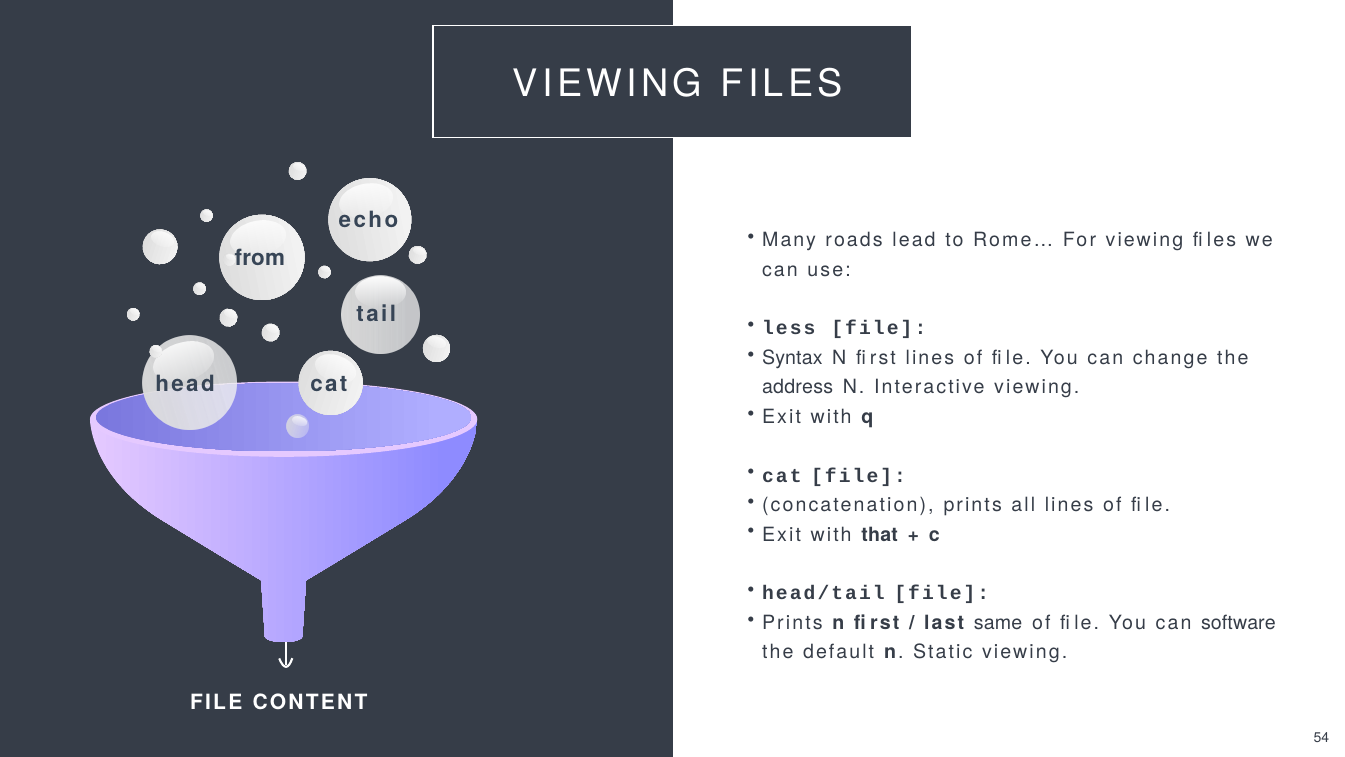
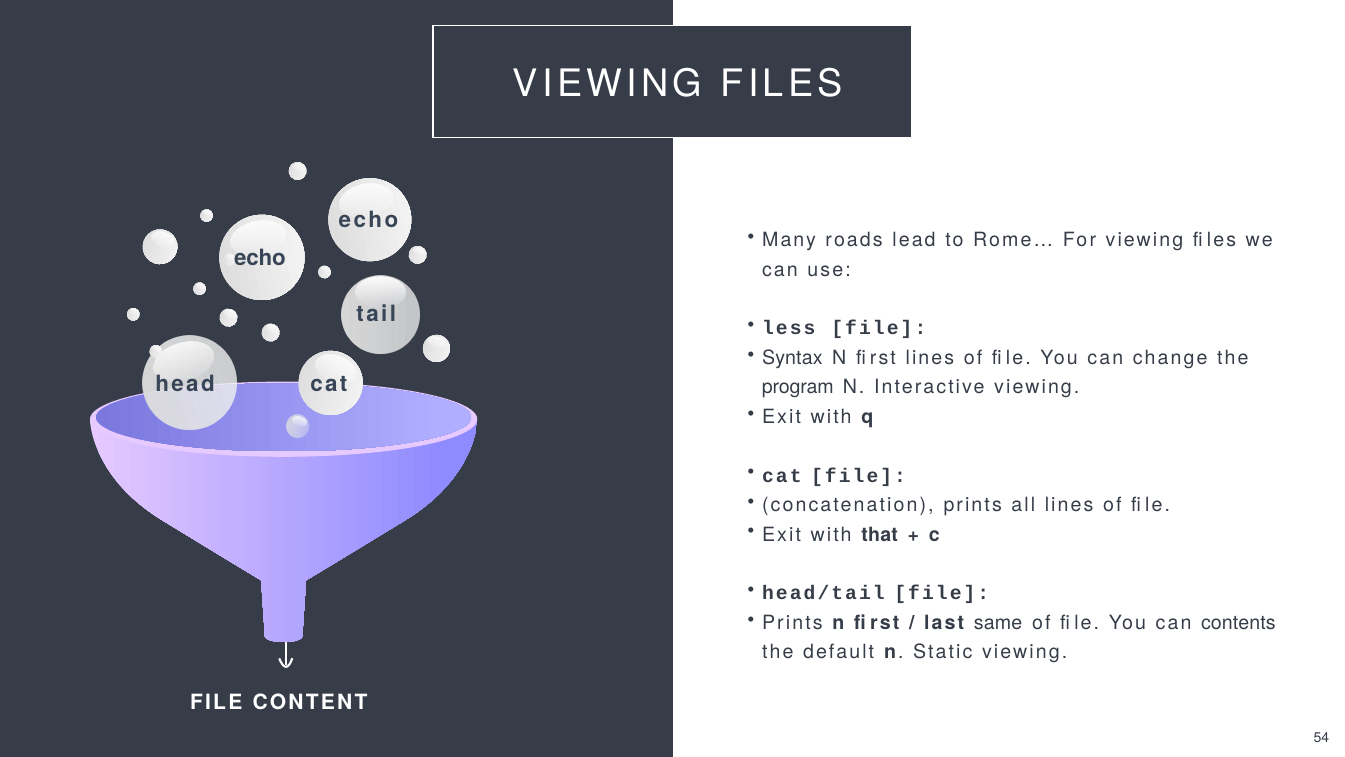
from at (260, 258): from -> echo
address: address -> program
software: software -> contents
